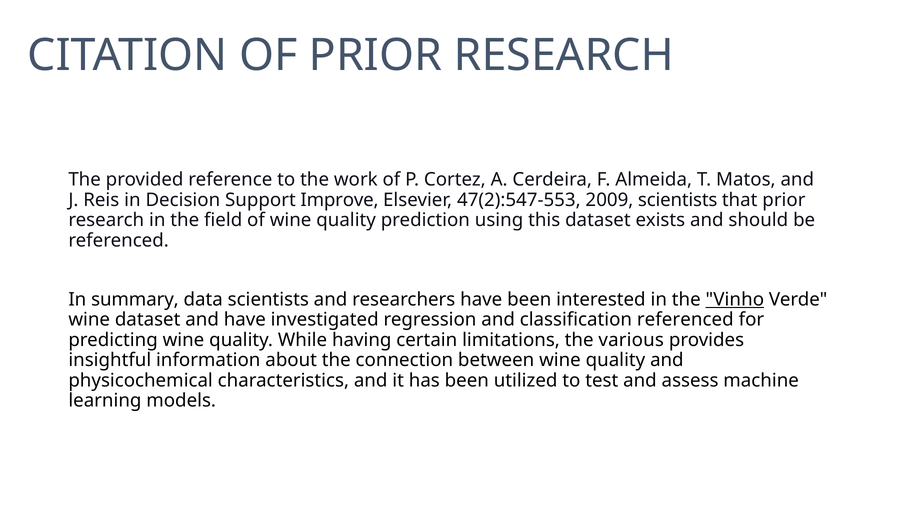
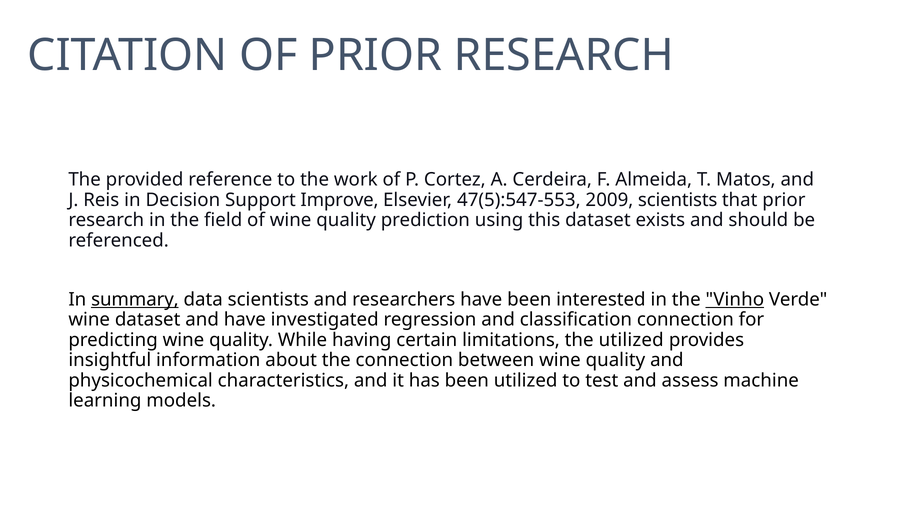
47(2):547-553: 47(2):547-553 -> 47(5):547-553
summary underline: none -> present
classification referenced: referenced -> connection
the various: various -> utilized
